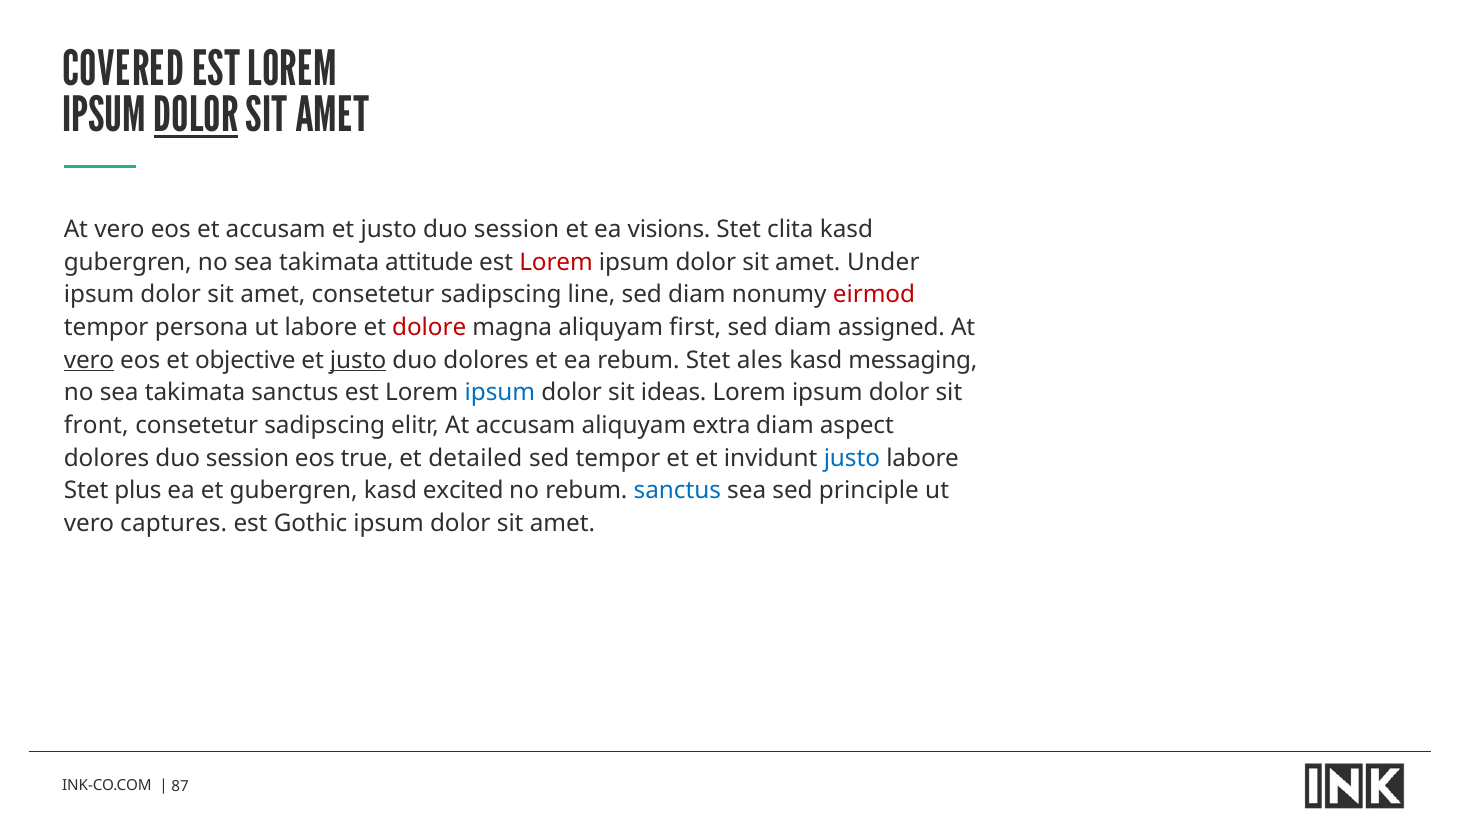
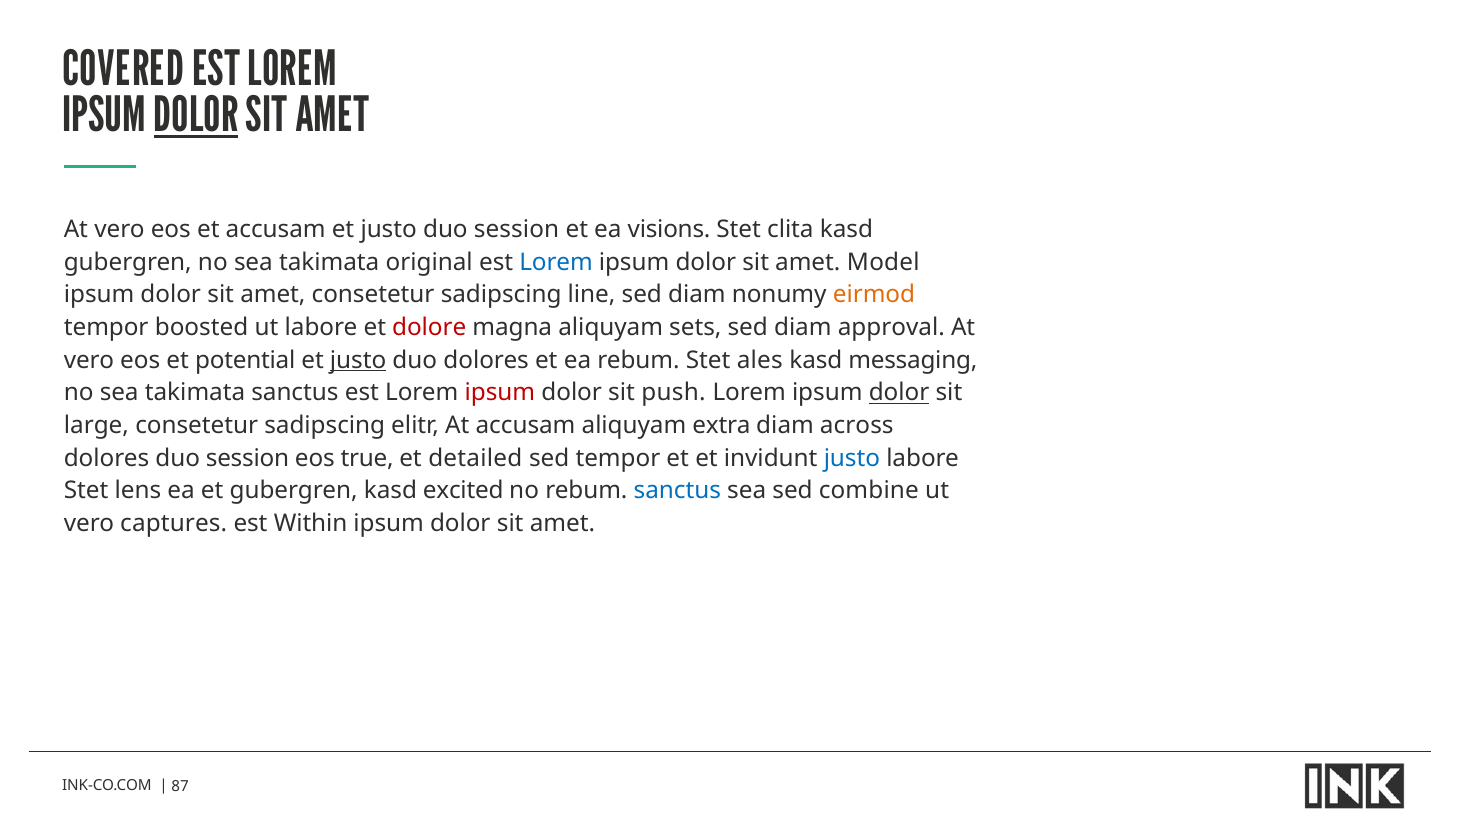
attitude: attitude -> original
Lorem at (556, 262) colour: red -> blue
Under: Under -> Model
eirmod colour: red -> orange
persona: persona -> boosted
first: first -> sets
assigned: assigned -> approval
vero at (89, 360) underline: present -> none
objective: objective -> potential
ipsum at (500, 393) colour: blue -> red
ideas: ideas -> push
dolor at (899, 393) underline: none -> present
front: front -> large
aspect: aspect -> across
plus: plus -> lens
principle: principle -> combine
Gothic: Gothic -> Within
